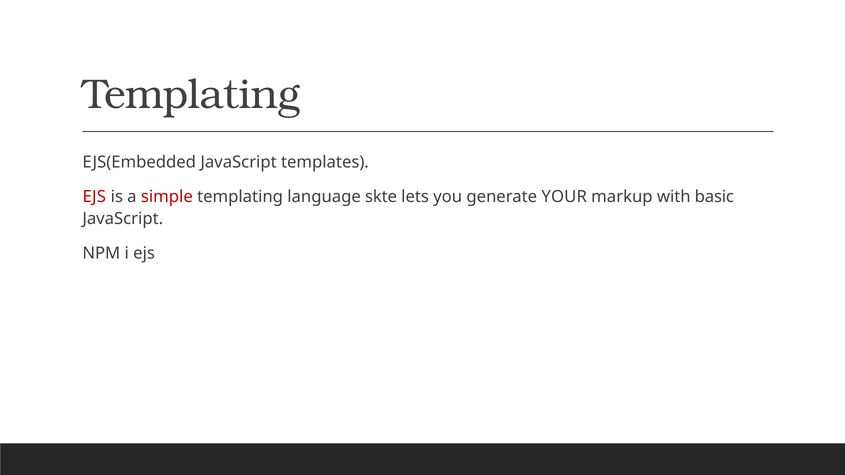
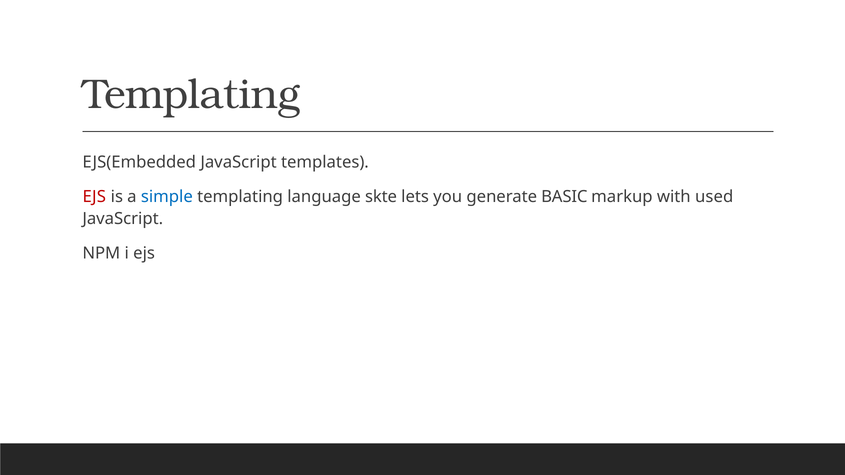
simple colour: red -> blue
YOUR: YOUR -> BASIC
basic: basic -> used
